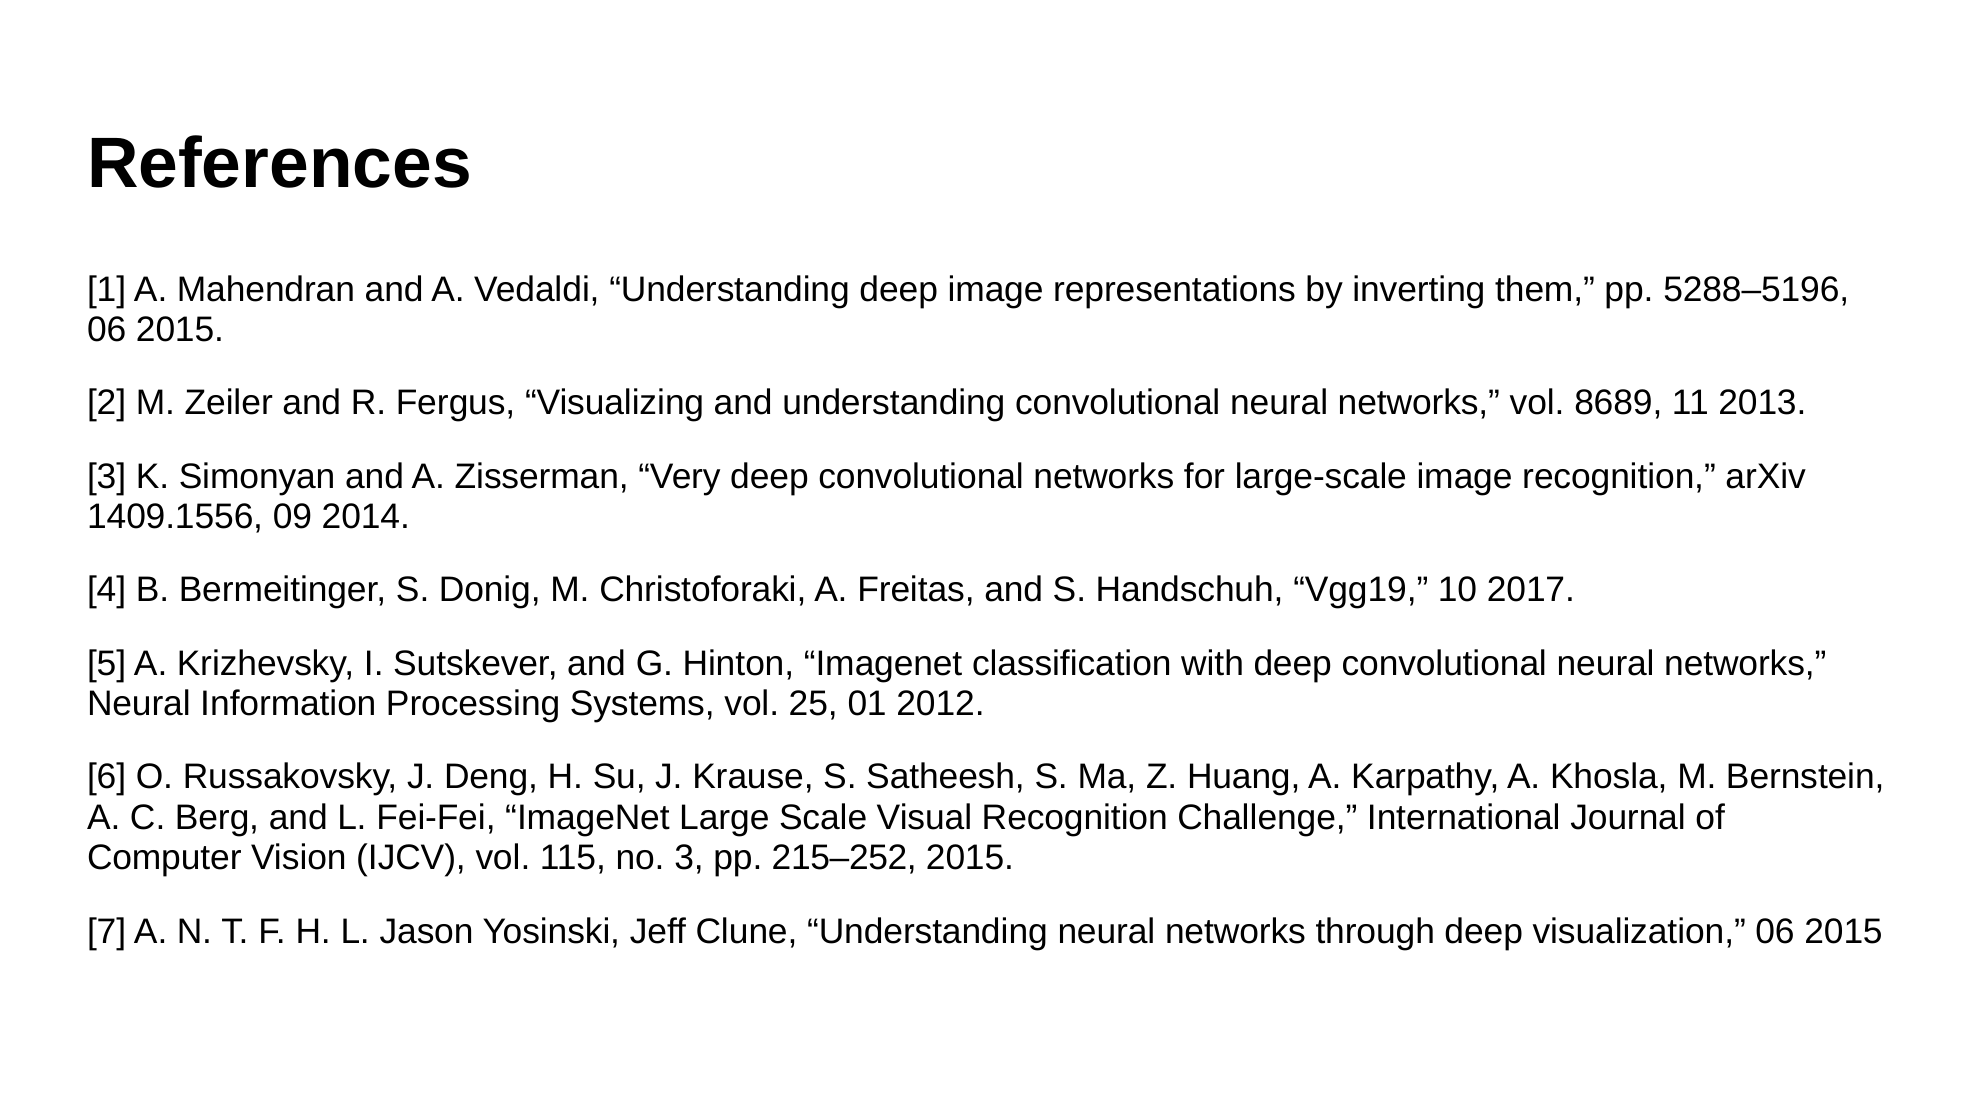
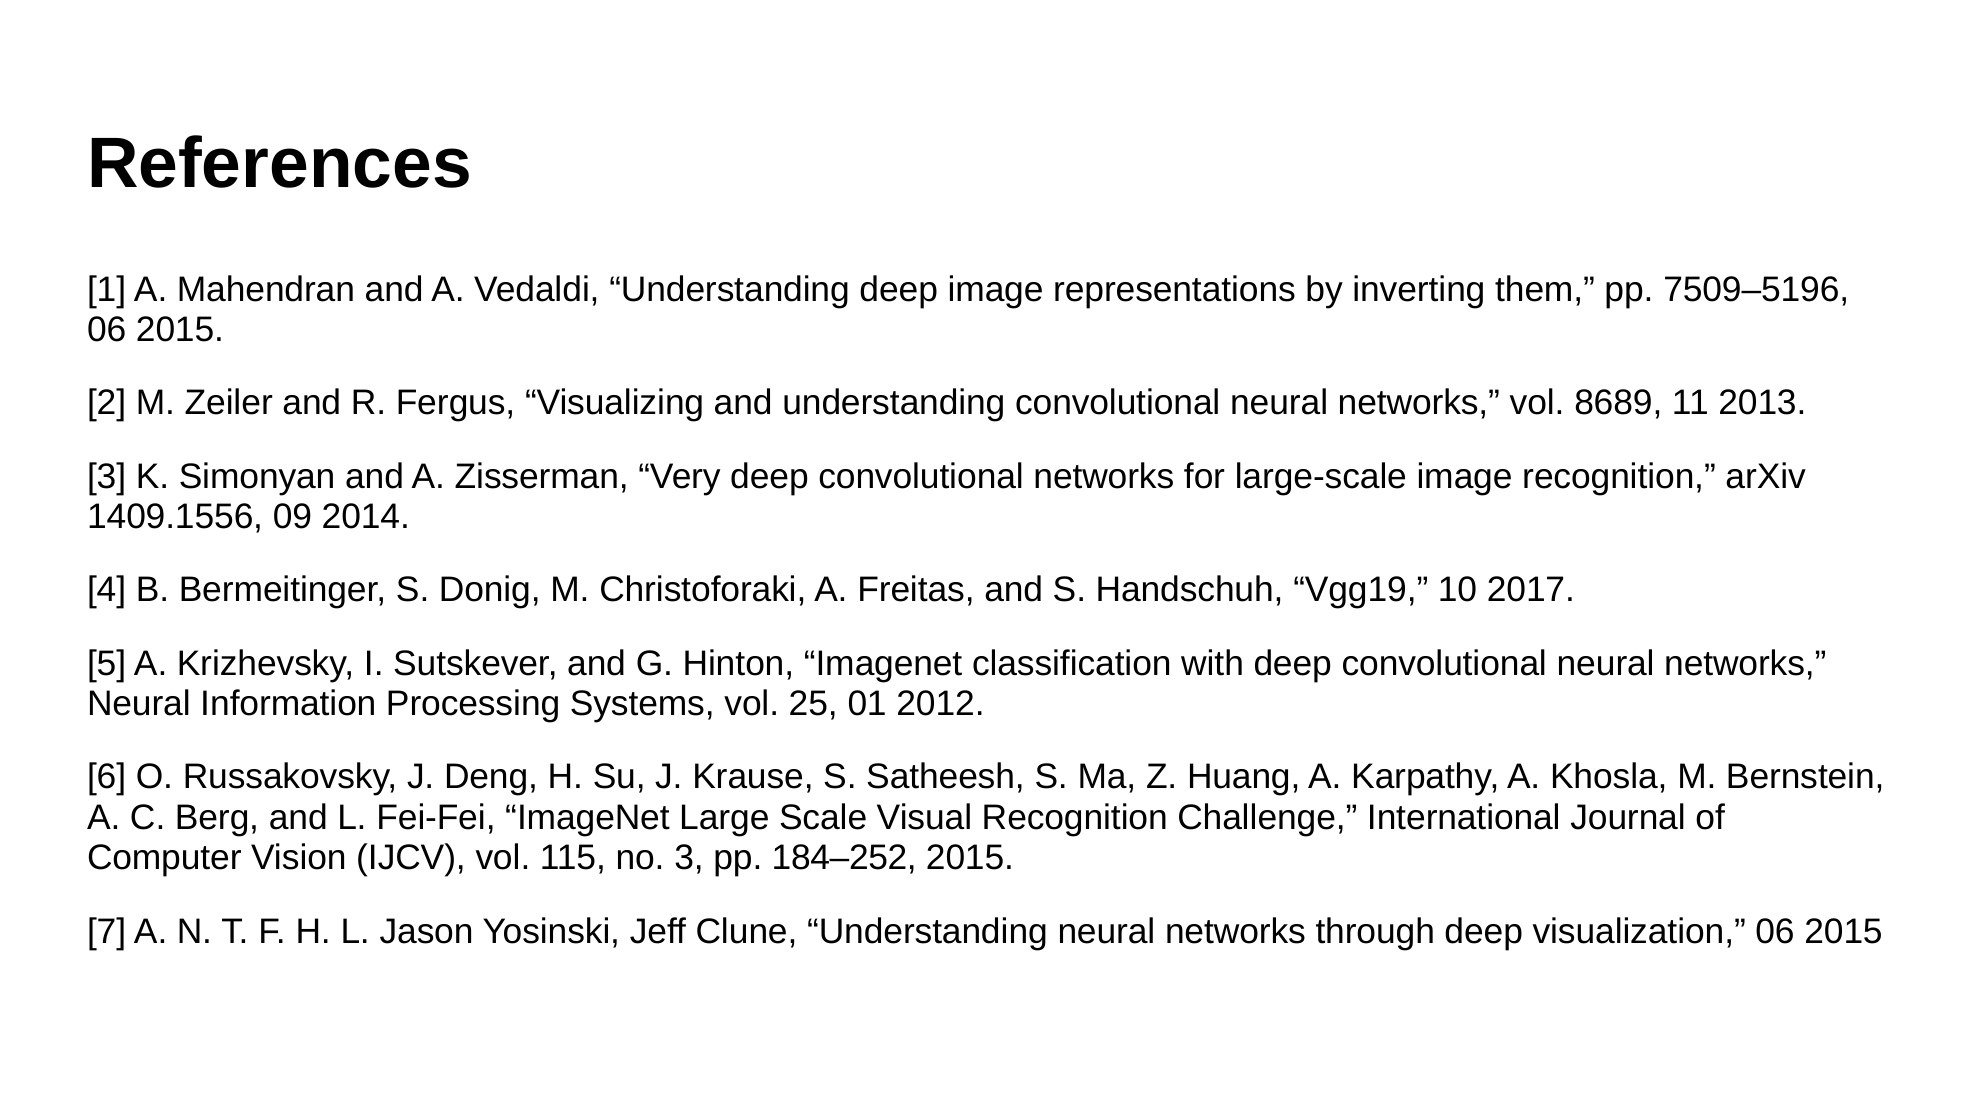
5288–5196: 5288–5196 -> 7509–5196
215–252: 215–252 -> 184–252
